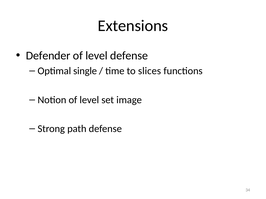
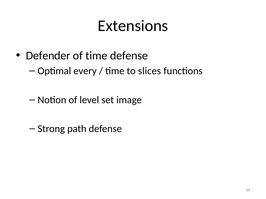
level at (97, 56): level -> time
single: single -> every
